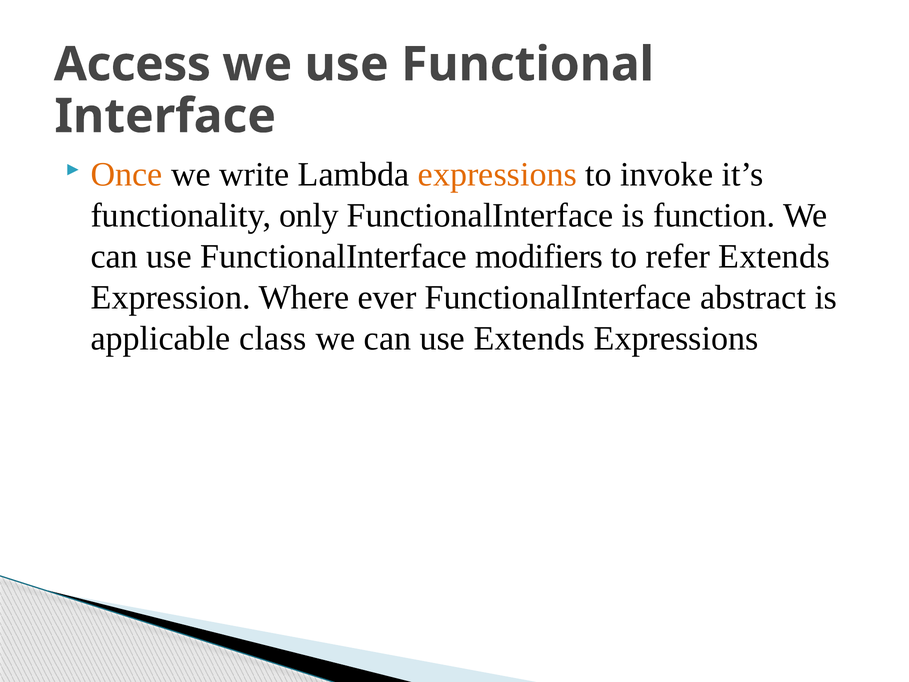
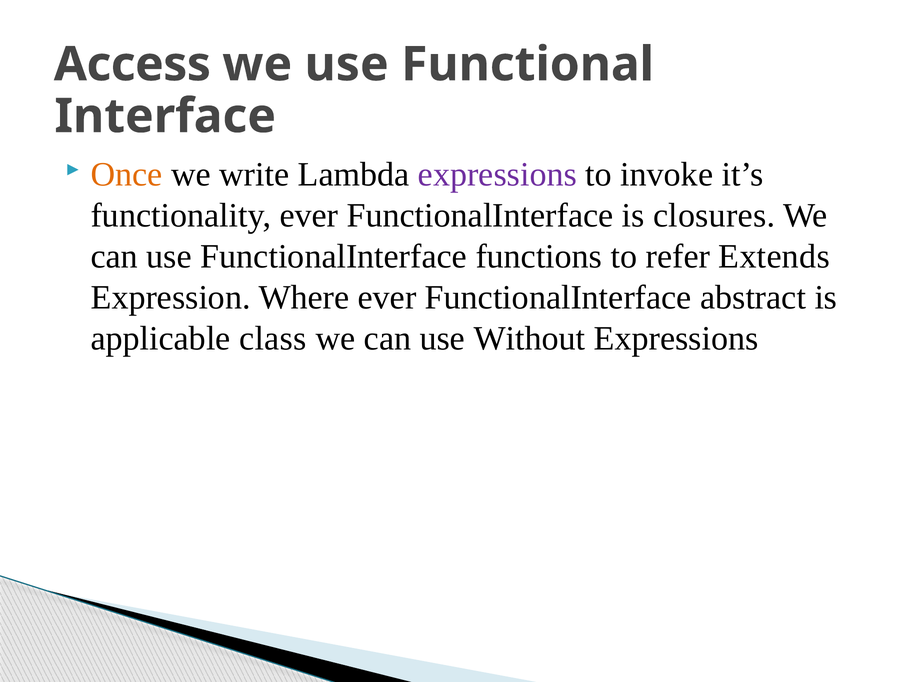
expressions at (497, 175) colour: orange -> purple
functionality only: only -> ever
function: function -> closures
modifiers: modifiers -> functions
use Extends: Extends -> Without
